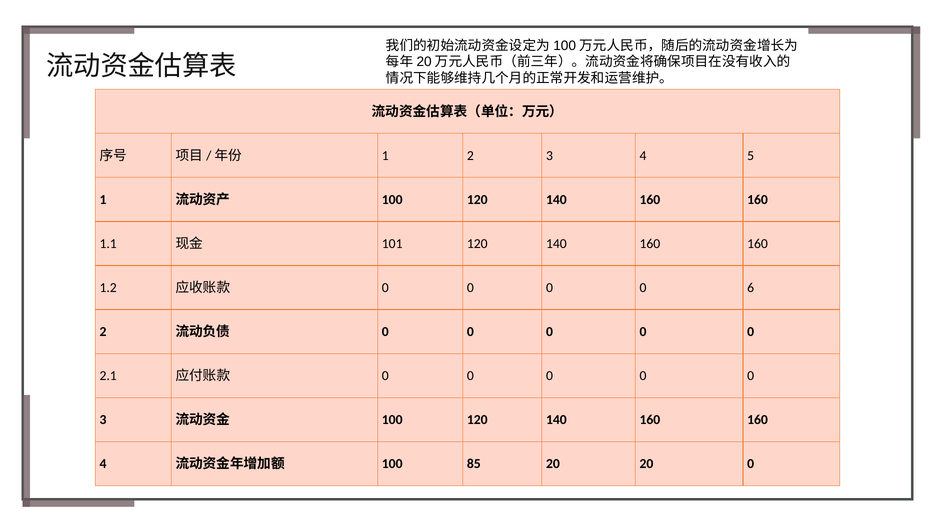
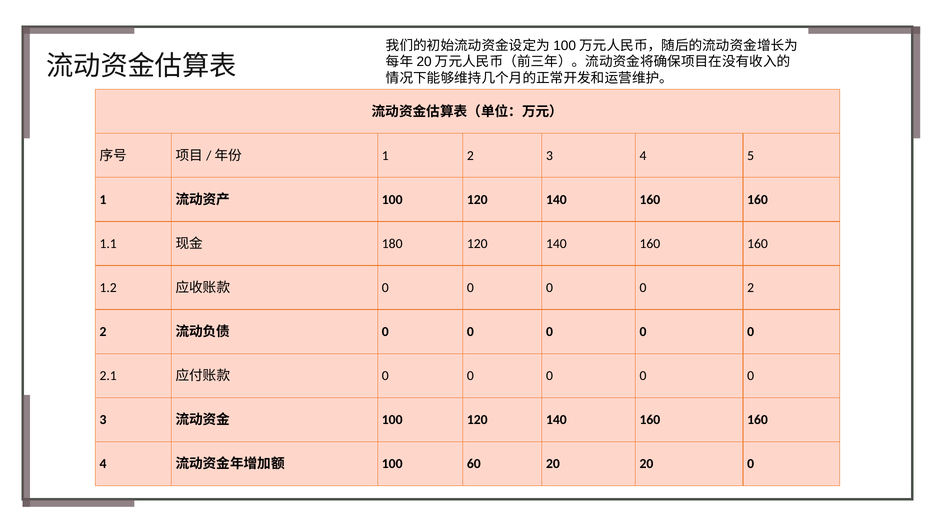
101: 101 -> 180
0 6: 6 -> 2
85: 85 -> 60
